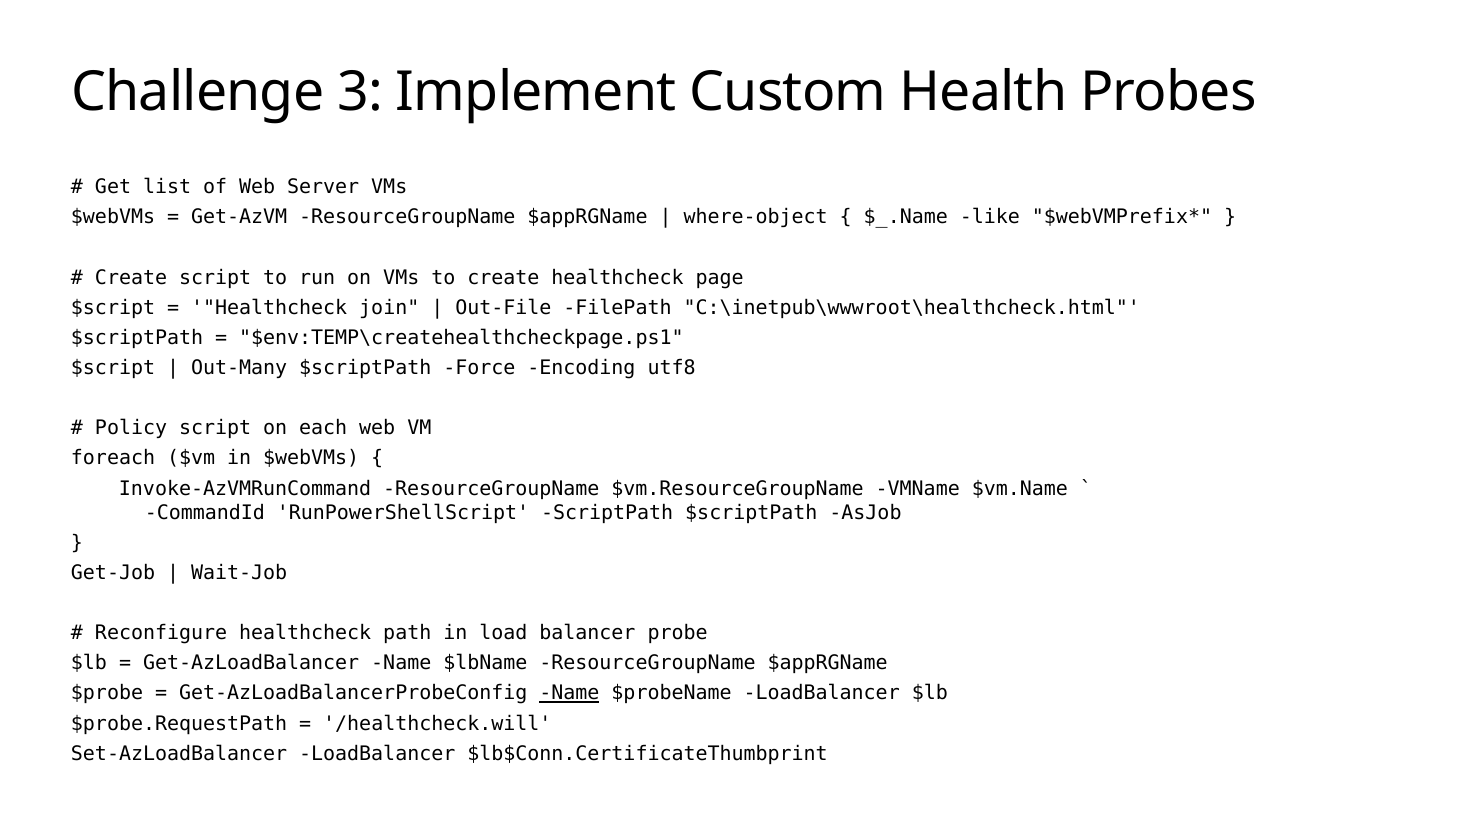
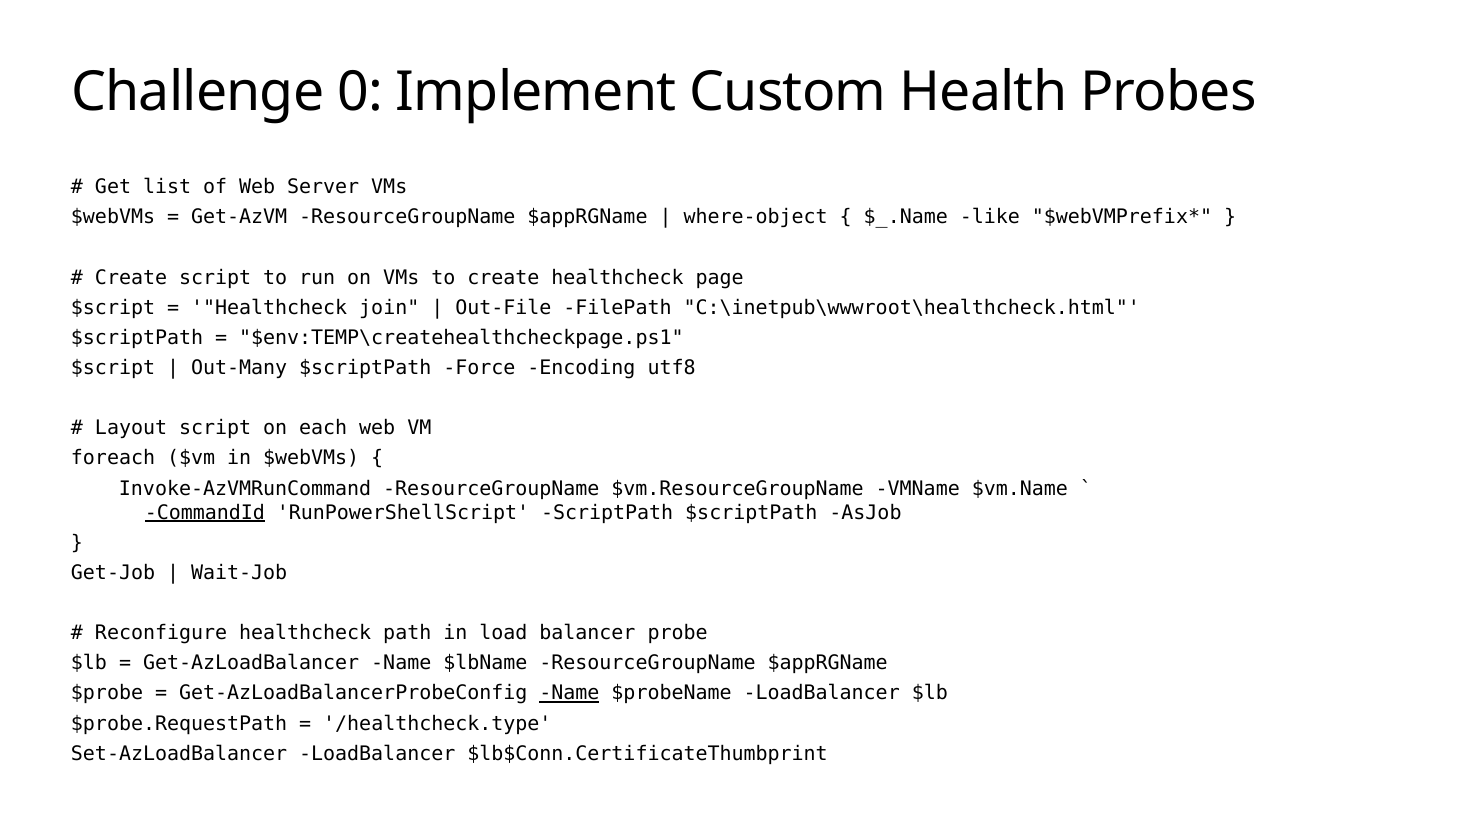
3: 3 -> 0
Policy: Policy -> Layout
CommandId underline: none -> present
/healthcheck.will: /healthcheck.will -> /healthcheck.type
